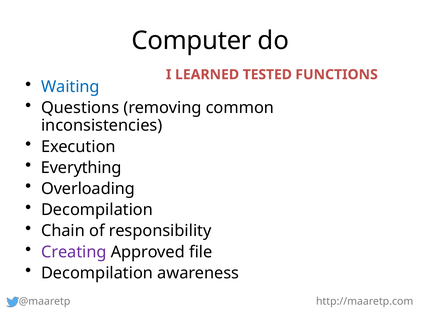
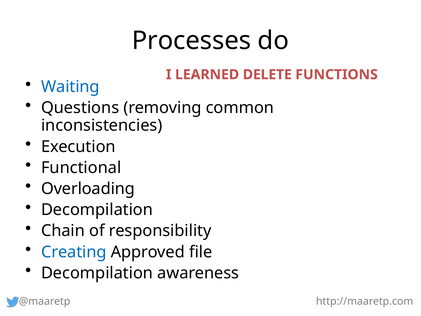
Computer: Computer -> Processes
TESTED: TESTED -> DELETE
Everything: Everything -> Functional
Creating colour: purple -> blue
